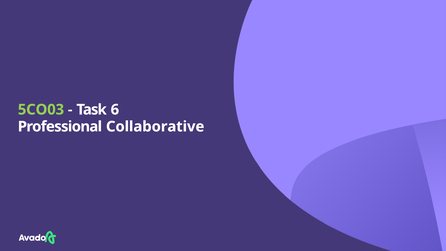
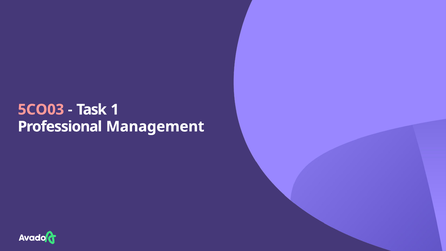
5CO03 colour: light green -> pink
6: 6 -> 1
Collaborative: Collaborative -> Management
